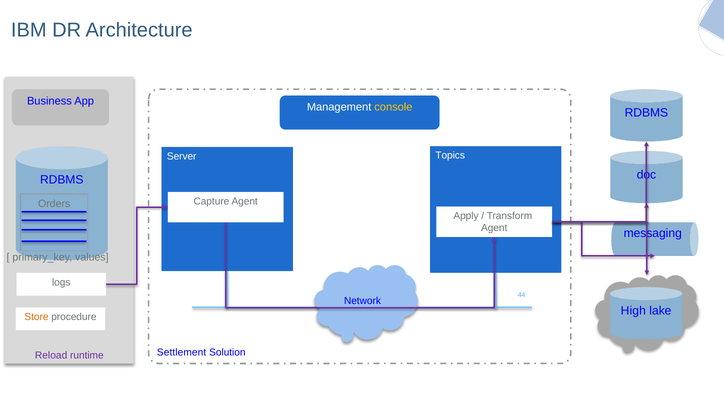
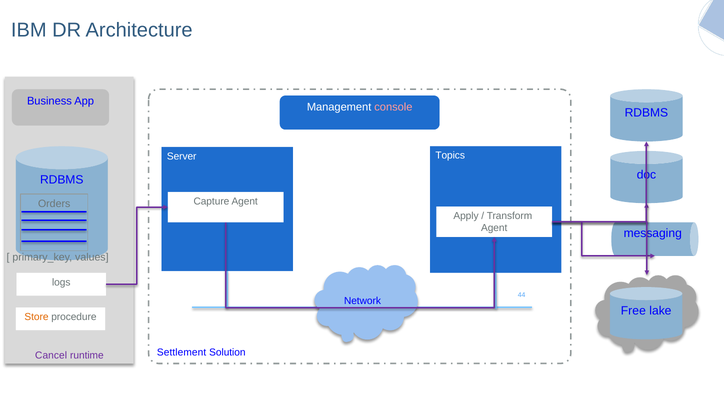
console colour: yellow -> pink
High: High -> Free
Reload: Reload -> Cancel
